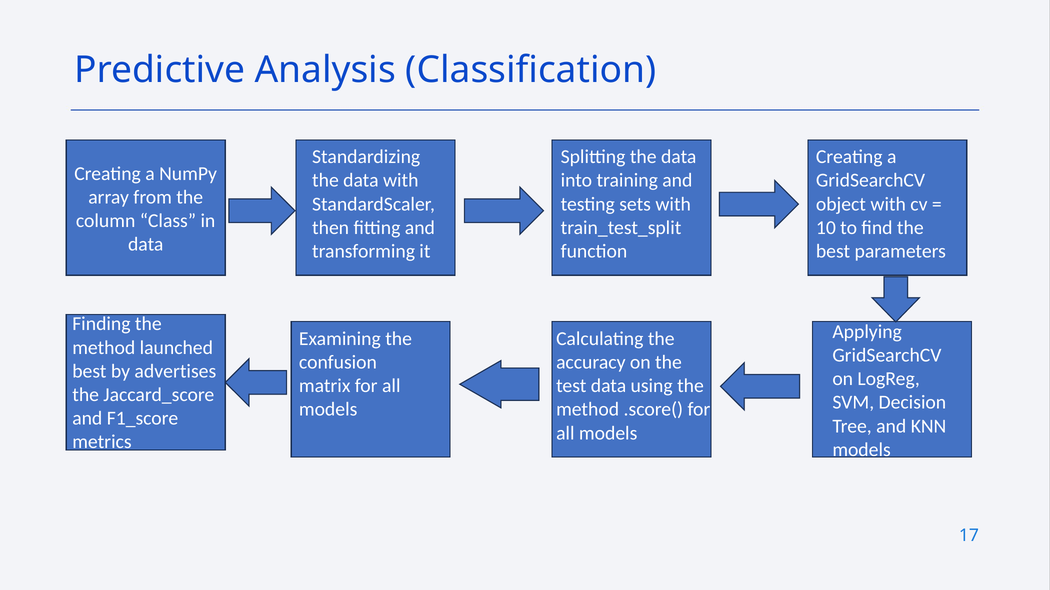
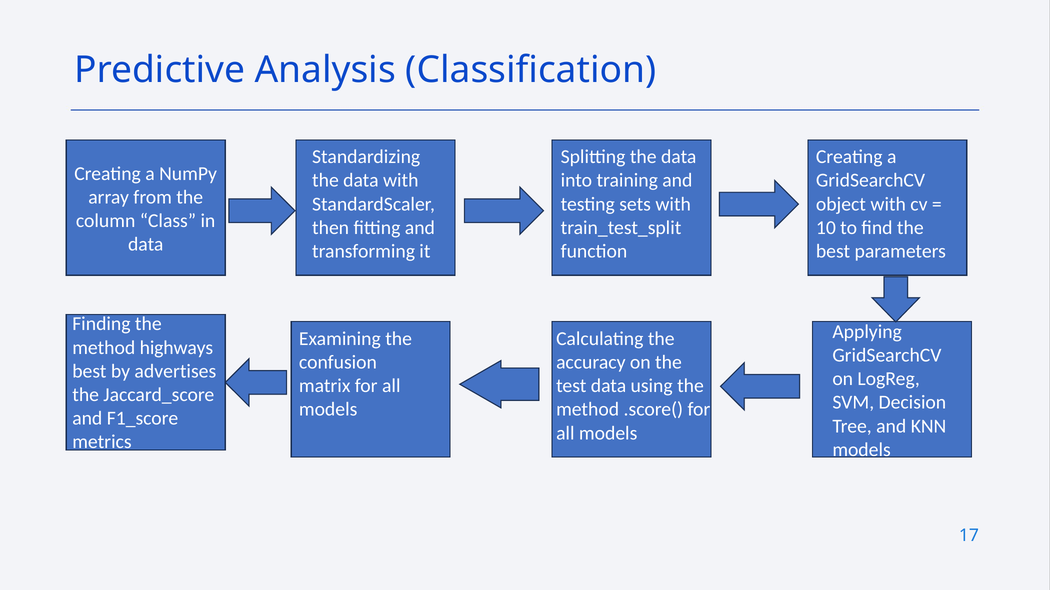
launched: launched -> highways
